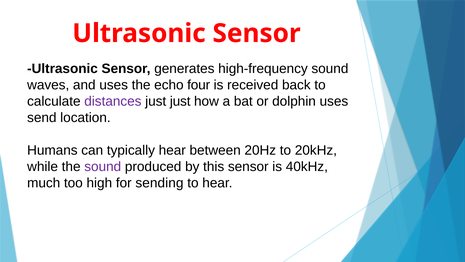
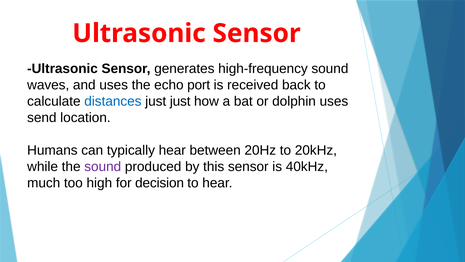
four: four -> port
distances colour: purple -> blue
sending: sending -> decision
